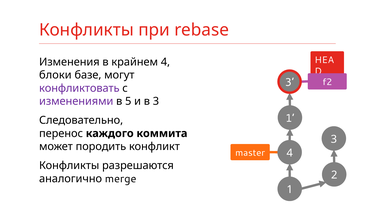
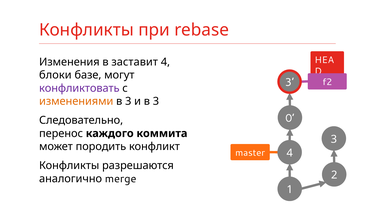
крайнем: крайнем -> заставит
изменениями colour: purple -> orange
5 at (128, 101): 5 -> 3
1 at (290, 118): 1 -> 0
